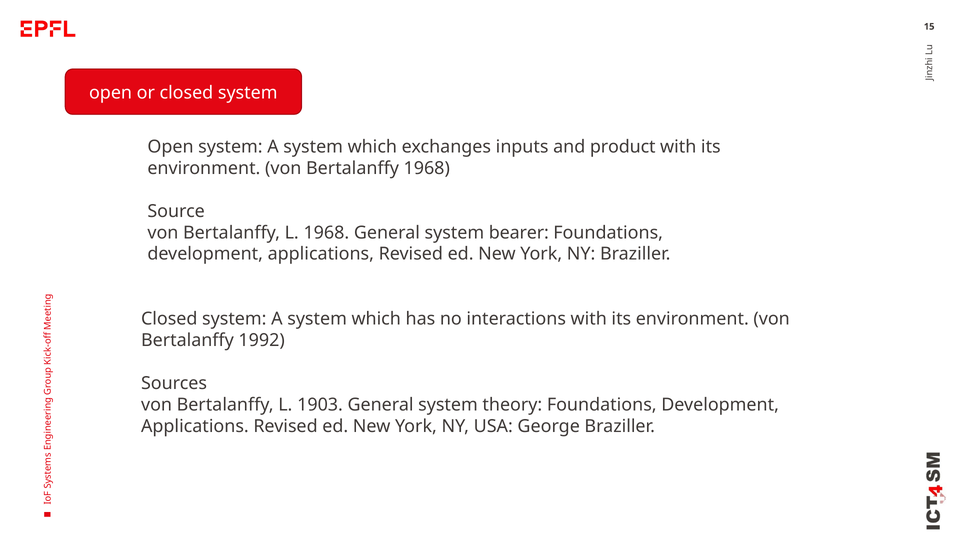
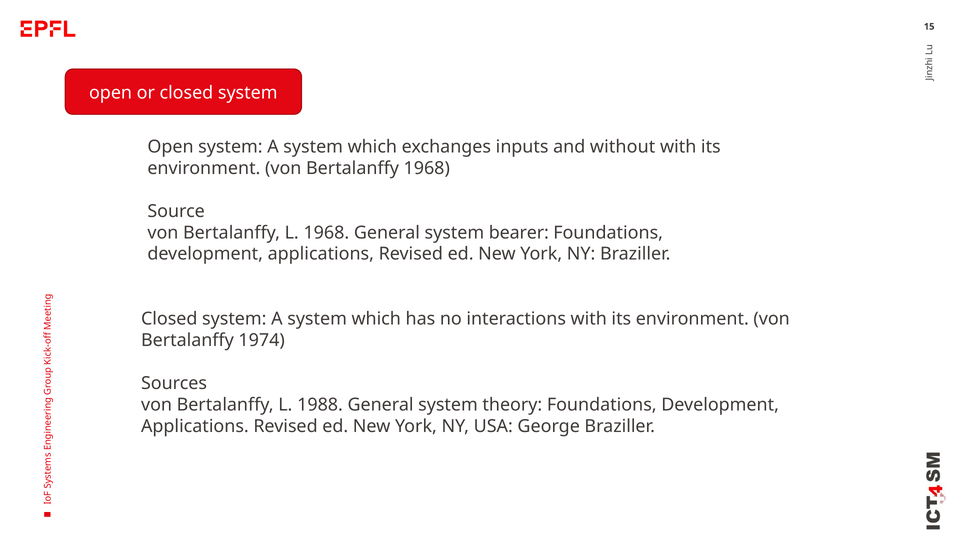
product: product -> without
1992: 1992 -> 1974
1903: 1903 -> 1988
